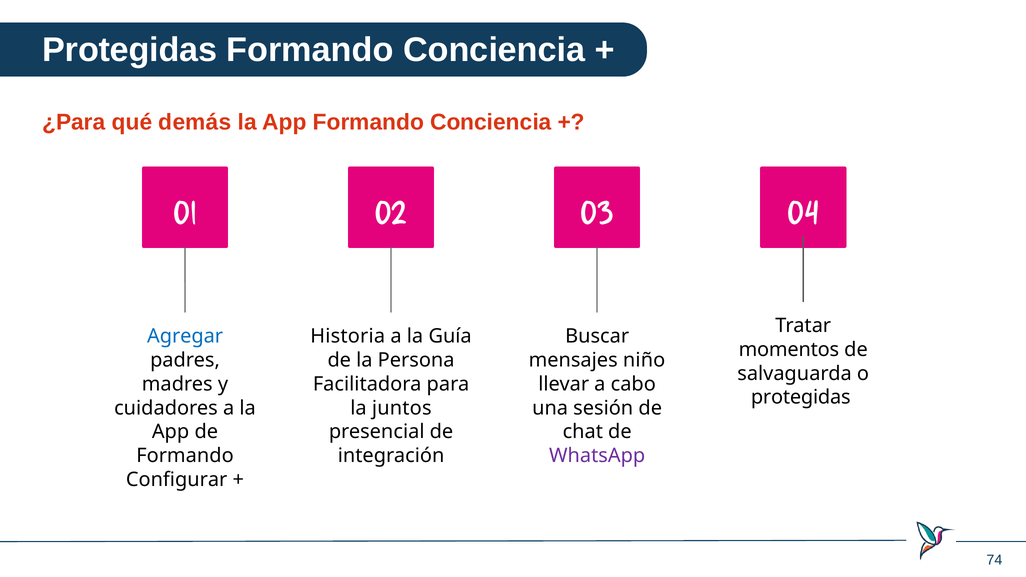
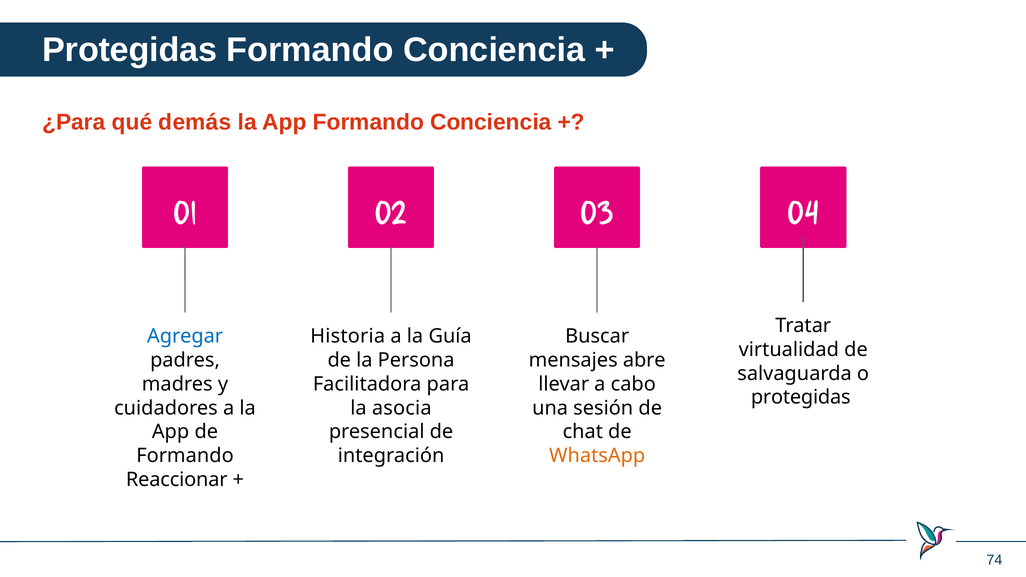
momentos: momentos -> virtualidad
niño: niño -> abre
juntos: juntos -> asocia
WhatsApp colour: purple -> orange
Configurar: Configurar -> Reaccionar
